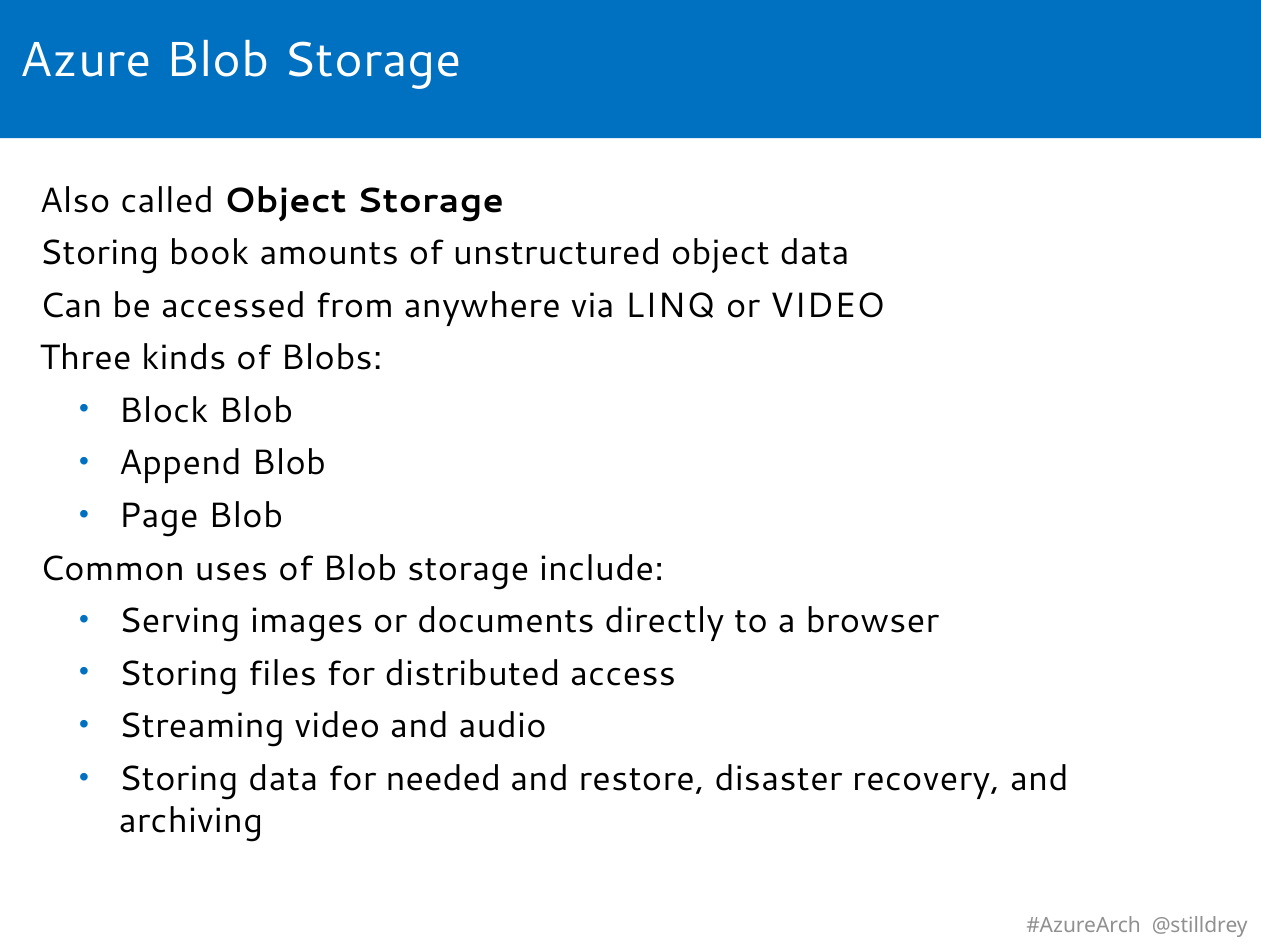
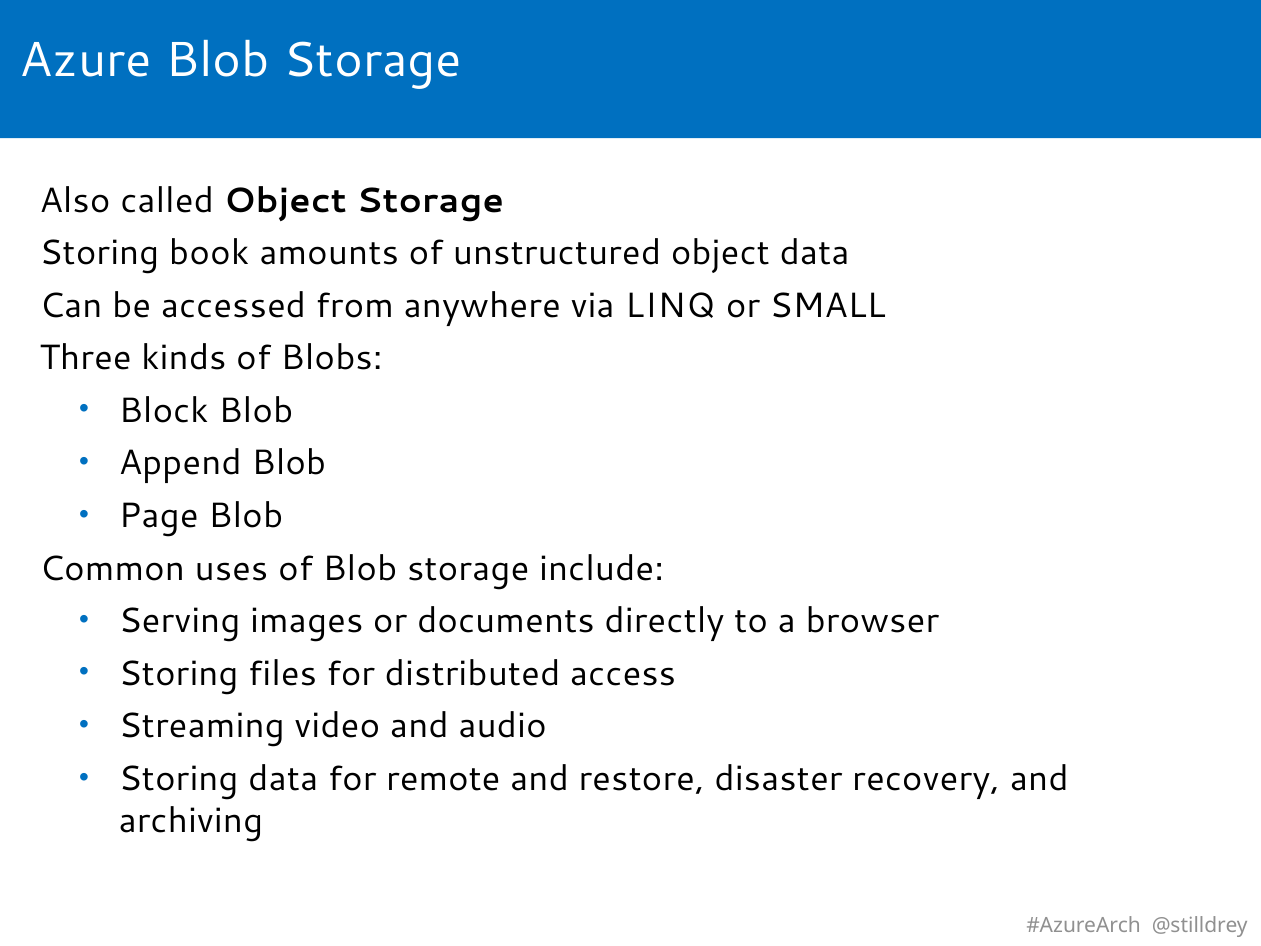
or VIDEO: VIDEO -> SMALL
needed: needed -> remote
